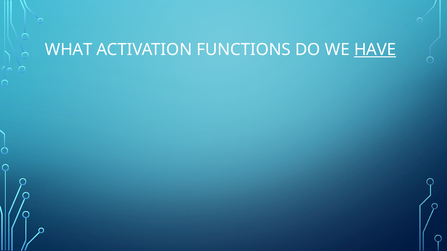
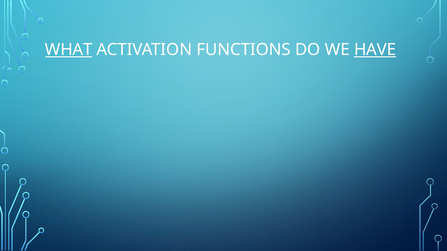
WHAT underline: none -> present
